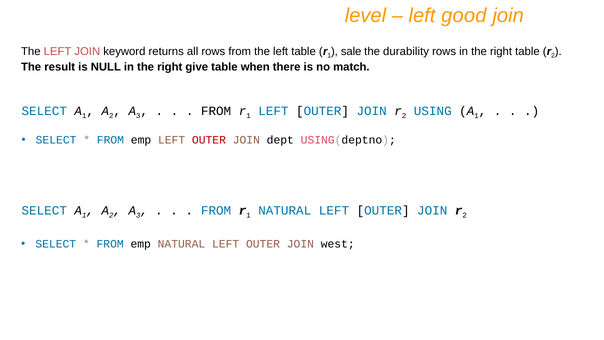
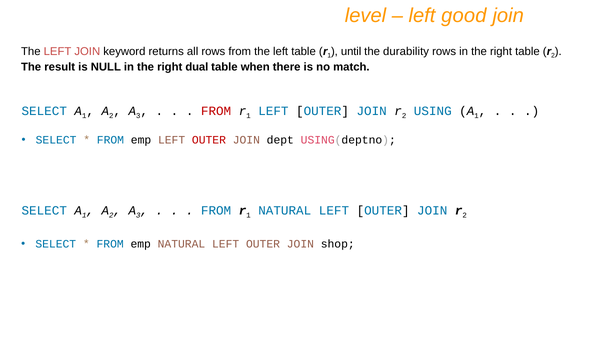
sale: sale -> until
give: give -> dual
FROM at (216, 111) colour: black -> red
west: west -> shop
